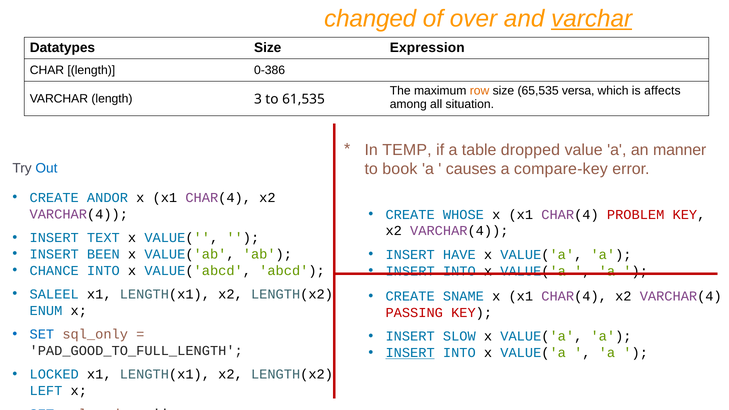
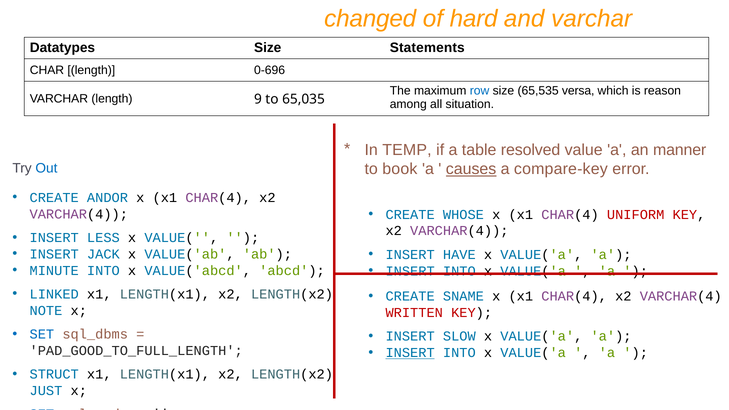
over: over -> hard
varchar at (592, 19) underline: present -> none
Expression: Expression -> Statements
0-386: 0-386 -> 0-696
row colour: orange -> blue
affects: affects -> reason
3: 3 -> 9
61,535: 61,535 -> 65,035
dropped: dropped -> resolved
causes underline: none -> present
PROBLEM: PROBLEM -> UNIFORM
TEXT: TEXT -> LESS
BEEN: BEEN -> JACK
CHANCE: CHANCE -> MINUTE
SALEEL: SALEEL -> LINKED
ENUM: ENUM -> NOTE
PASSING: PASSING -> WRITTEN
sql_only: sql_only -> sql_dbms
LOCKED: LOCKED -> STRUCT
LEFT: LEFT -> JUST
